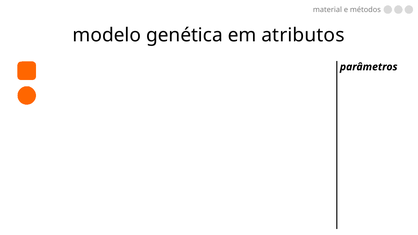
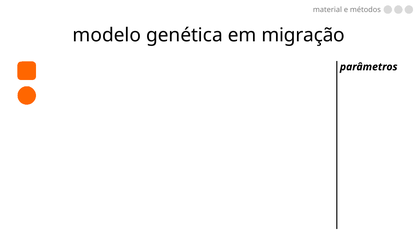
atributos: atributos -> migração
